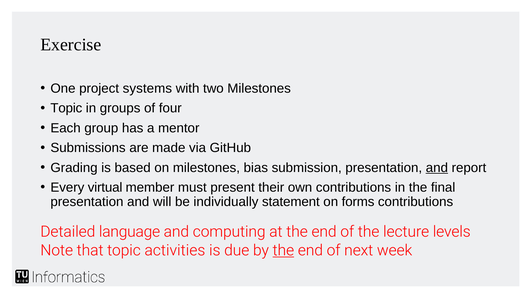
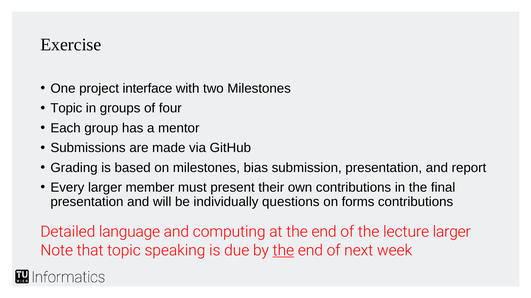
systems: systems -> interface
and at (437, 168) underline: present -> none
Every virtual: virtual -> larger
statement: statement -> questions
lecture levels: levels -> larger
activities: activities -> speaking
